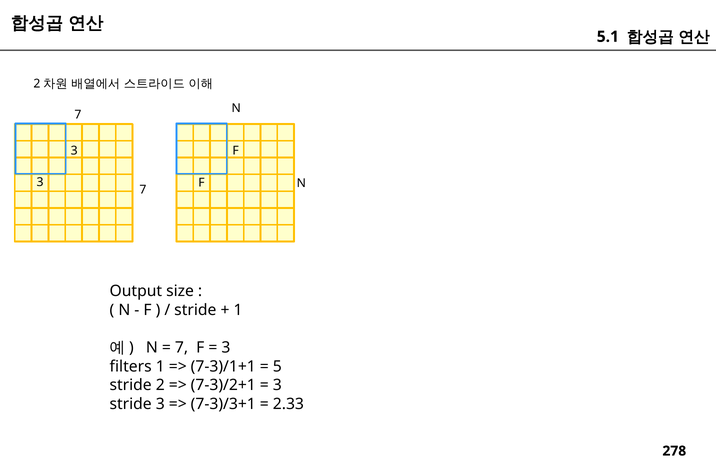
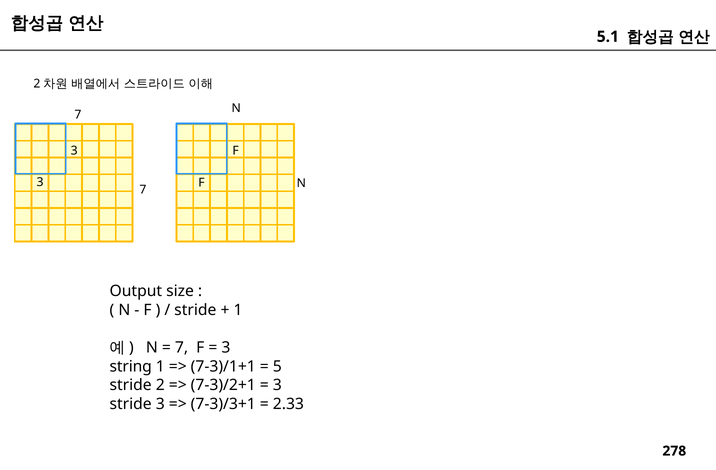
filters: filters -> string
